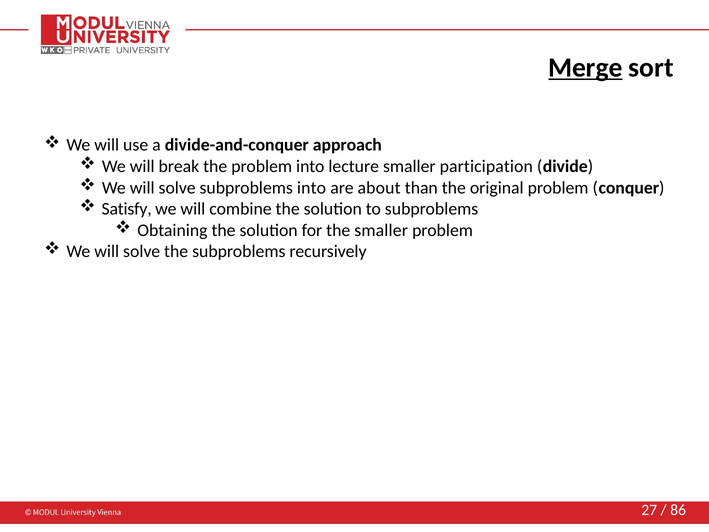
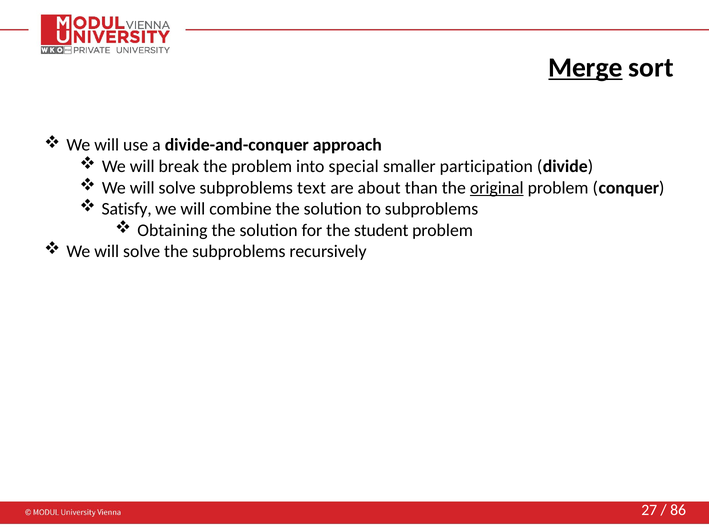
lecture: lecture -> special
subproblems into: into -> text
original underline: none -> present
the smaller: smaller -> student
